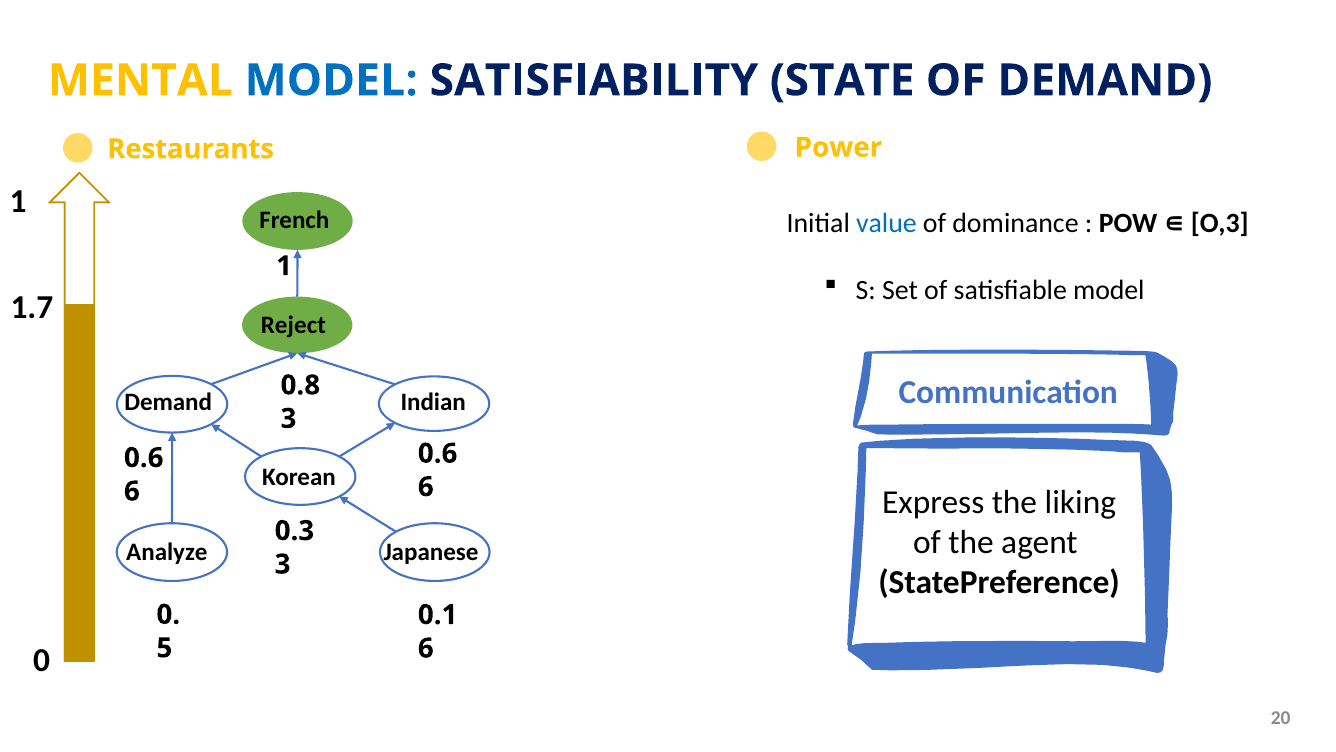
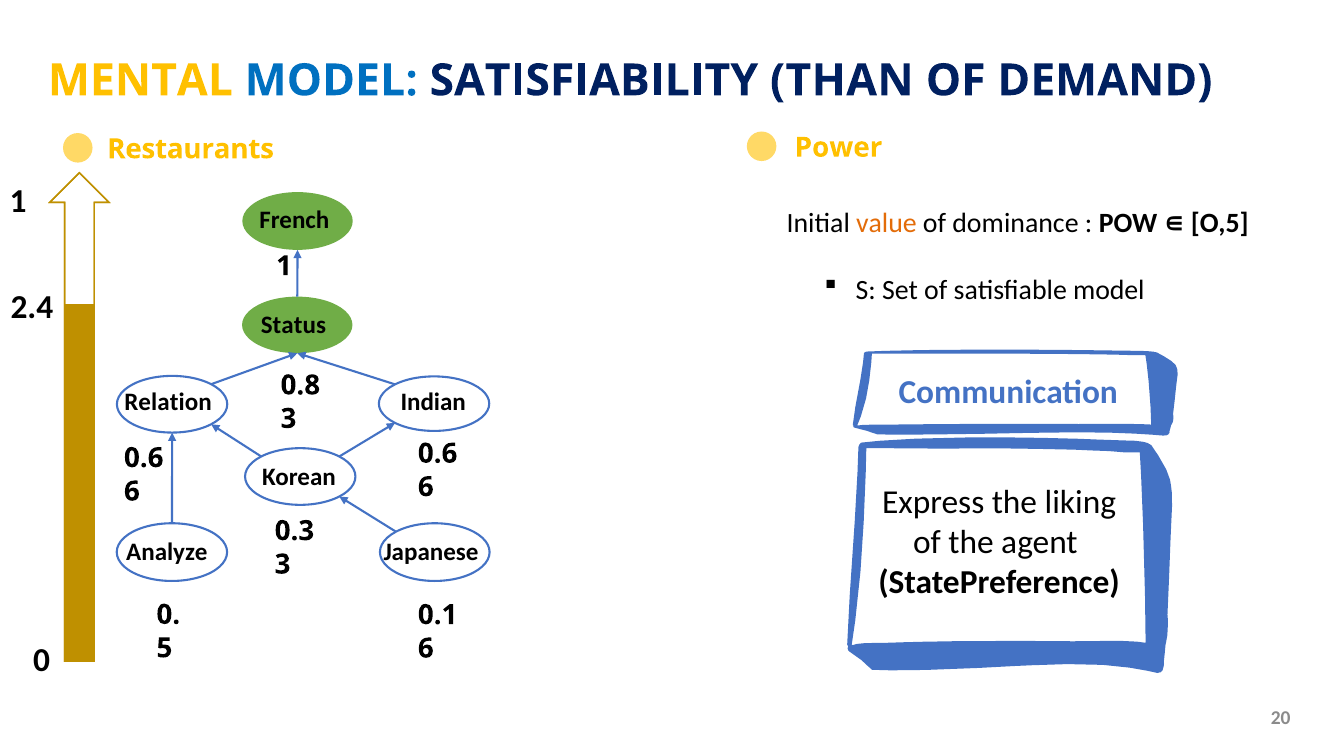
STATE: STATE -> THAN
value colour: blue -> orange
O,3: O,3 -> O,5
1.7: 1.7 -> 2.4
Reject: Reject -> Status
Demand at (168, 402): Demand -> Relation
